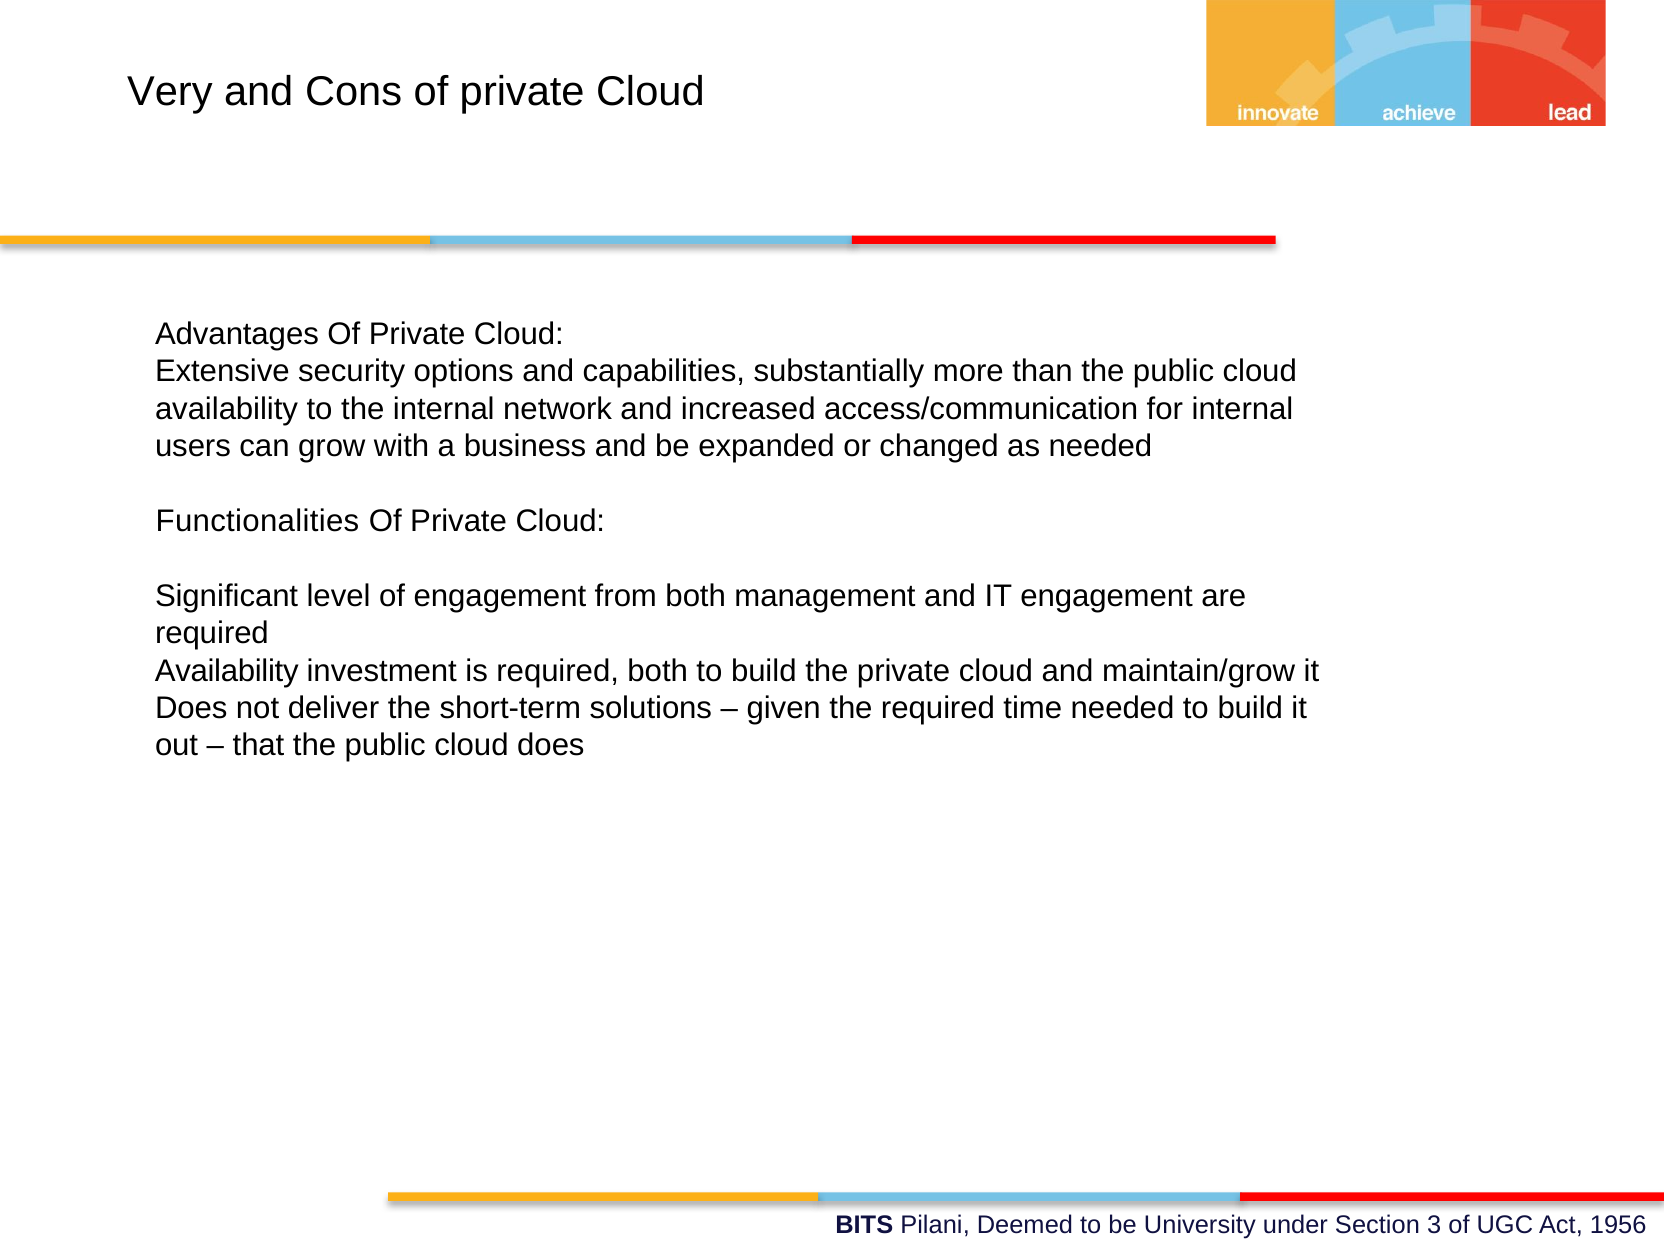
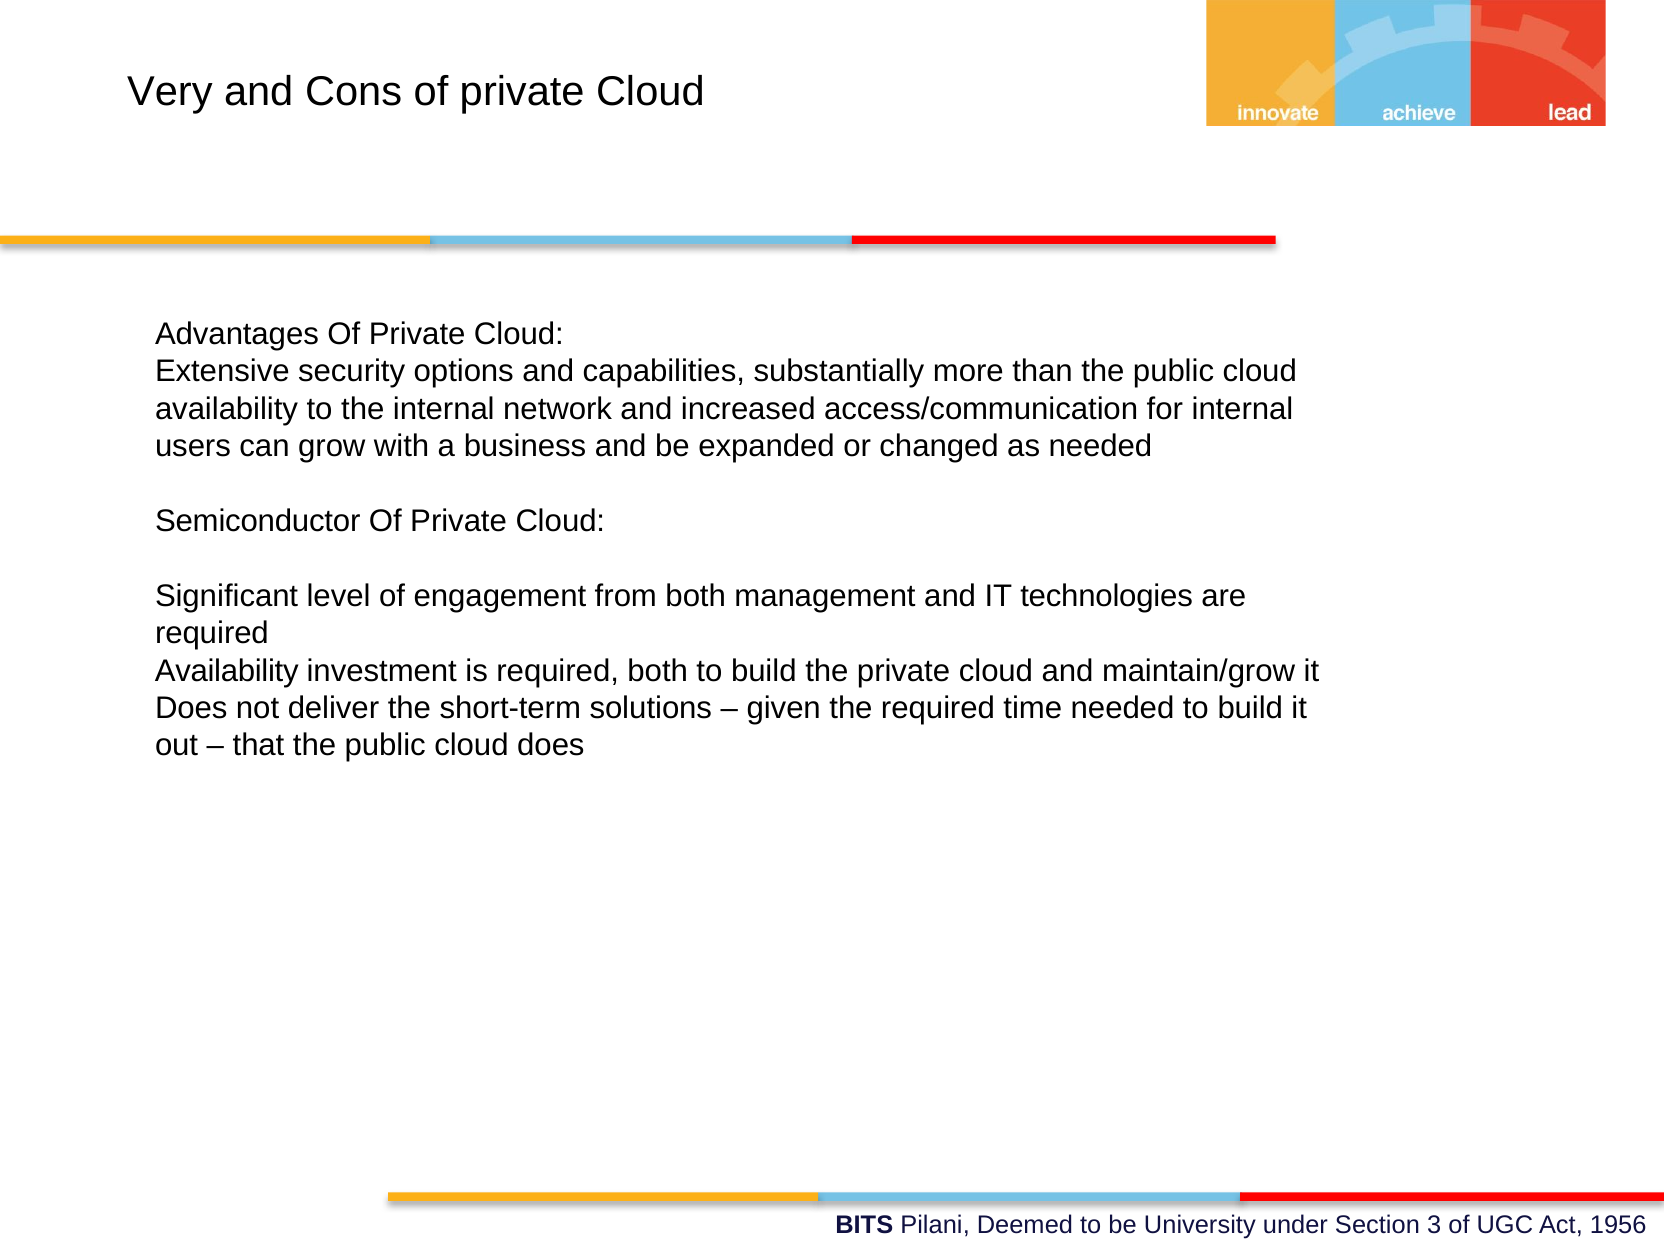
Functionalities: Functionalities -> Semiconductor
IT engagement: engagement -> technologies
